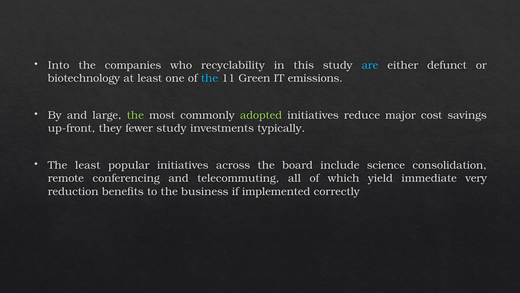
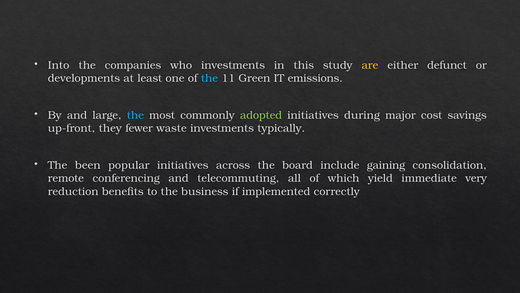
who recyclability: recyclability -> investments
are colour: light blue -> yellow
biotechnology: biotechnology -> developments
the at (135, 115) colour: light green -> light blue
reduce: reduce -> during
fewer study: study -> waste
The least: least -> been
science: science -> gaining
